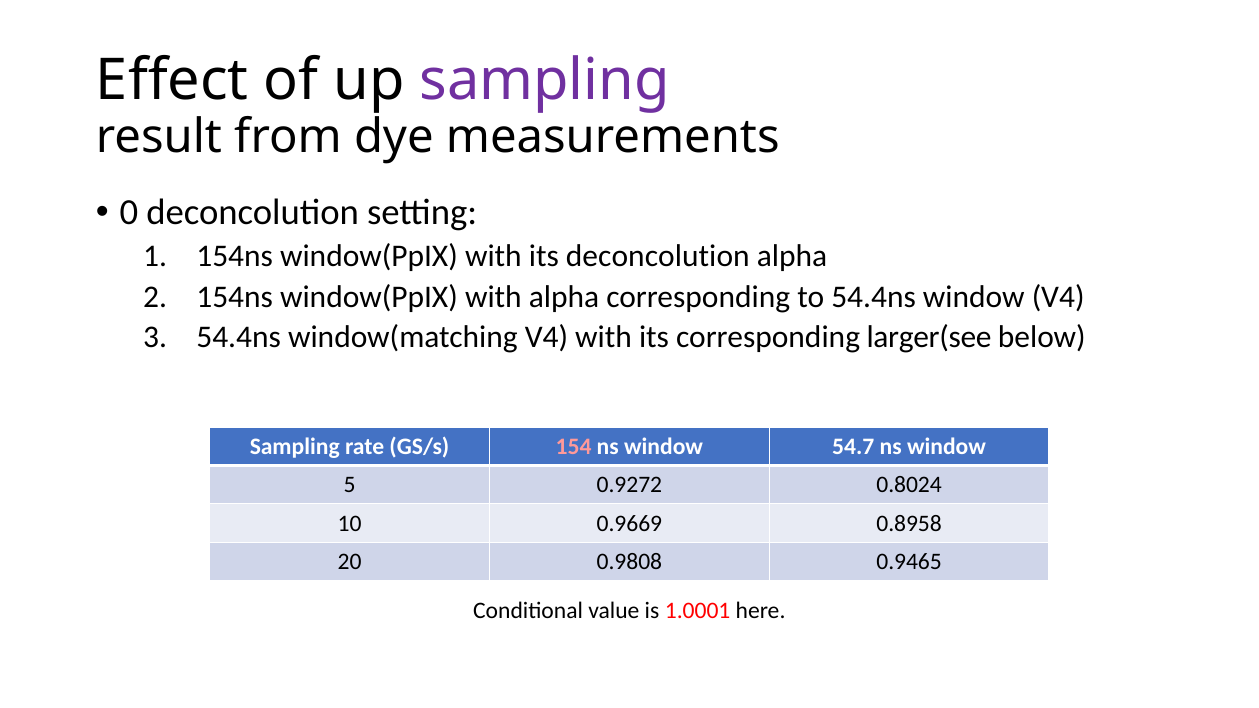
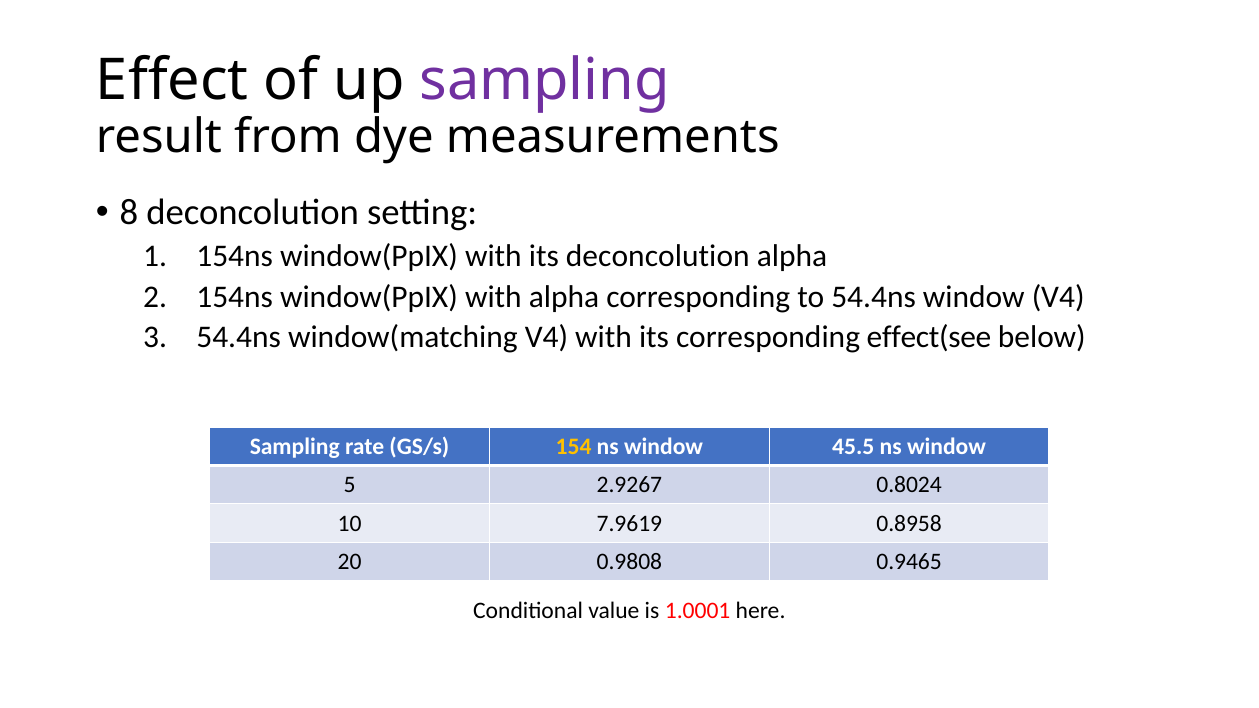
0: 0 -> 8
larger(see: larger(see -> effect(see
154 colour: pink -> yellow
54.7: 54.7 -> 45.5
0.9272: 0.9272 -> 2.9267
0.9669: 0.9669 -> 7.9619
